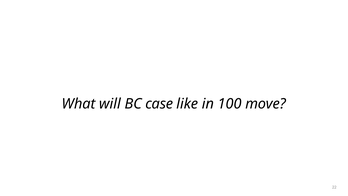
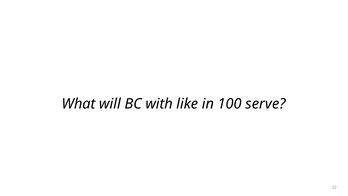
case: case -> with
move: move -> serve
